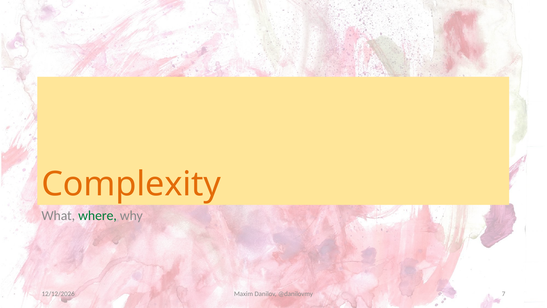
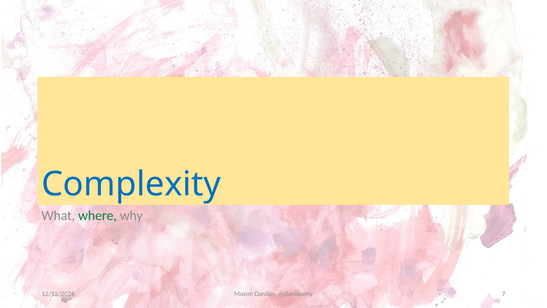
Complexity colour: orange -> blue
